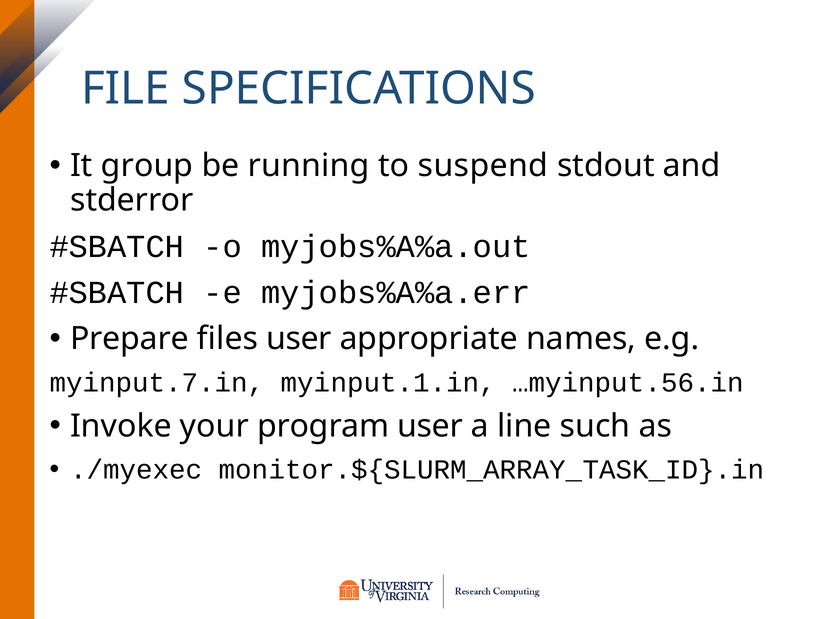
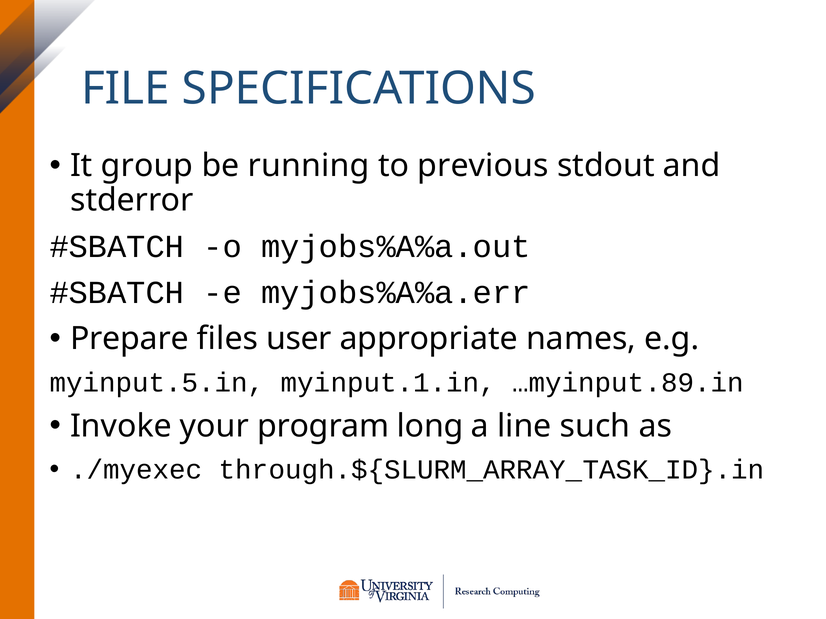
suspend: suspend -> previous
myinput.7.in: myinput.7.in -> myinput.5.in
…myinput.56.in: …myinput.56.in -> …myinput.89.in
program user: user -> long
monitor.${SLURM_ARRAY_TASK_ID}.in: monitor.${SLURM_ARRAY_TASK_ID}.in -> through.${SLURM_ARRAY_TASK_ID}.in
